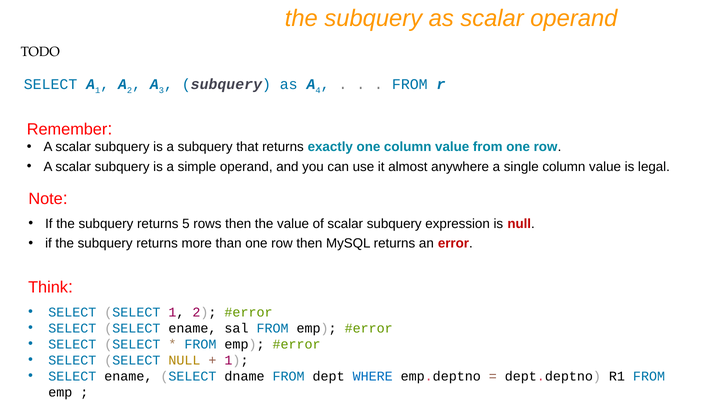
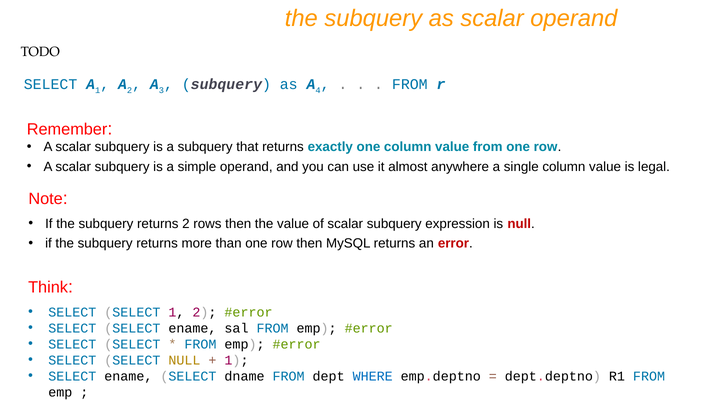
returns 5: 5 -> 2
